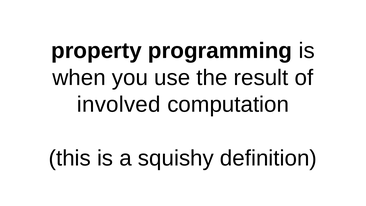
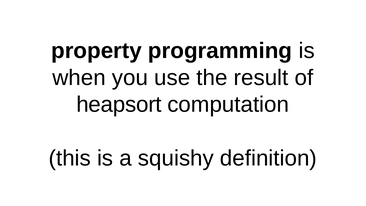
involved: involved -> heapsort
